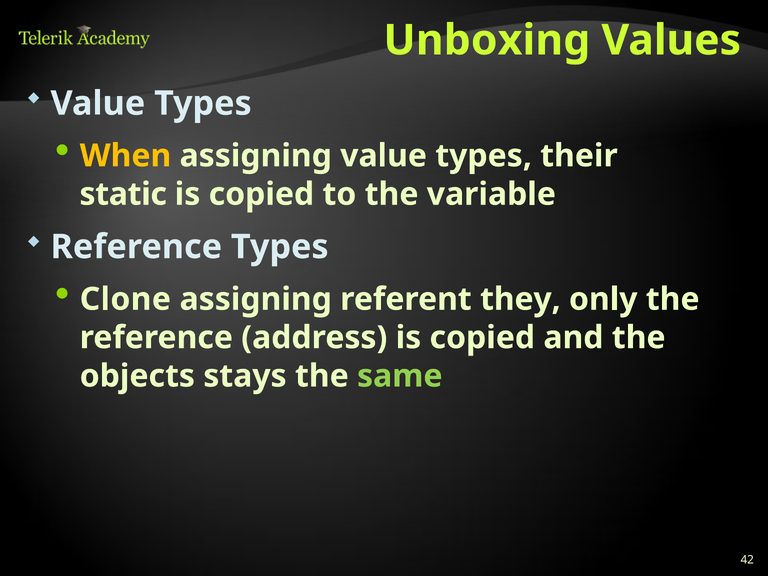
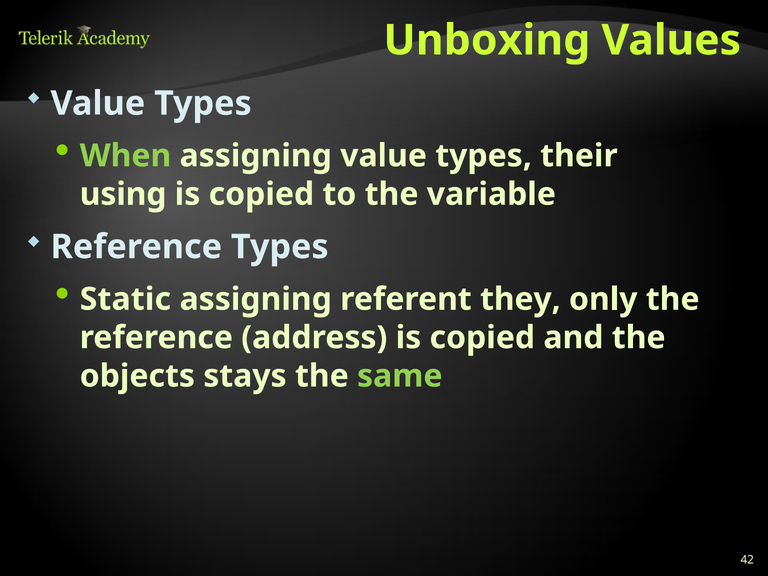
When colour: yellow -> light green
static: static -> using
Clone: Clone -> Static
